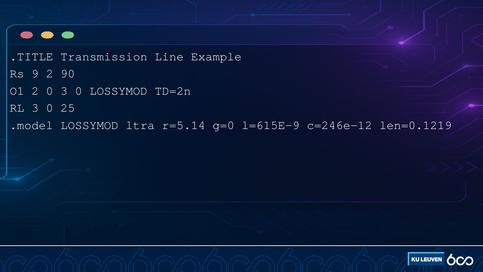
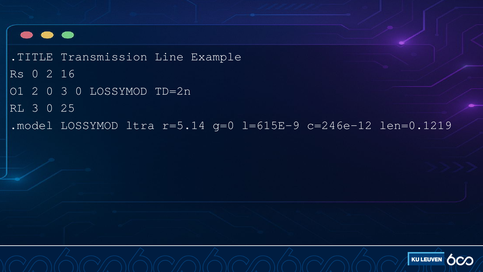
Rs 9: 9 -> 0
90: 90 -> 16
